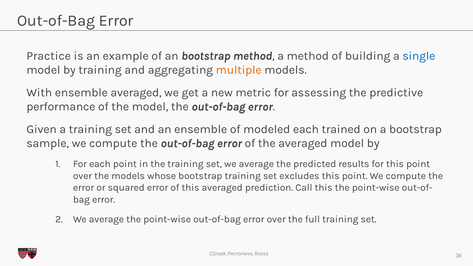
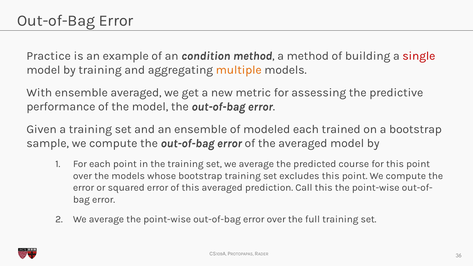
an bootstrap: bootstrap -> condition
single colour: blue -> red
results: results -> course
